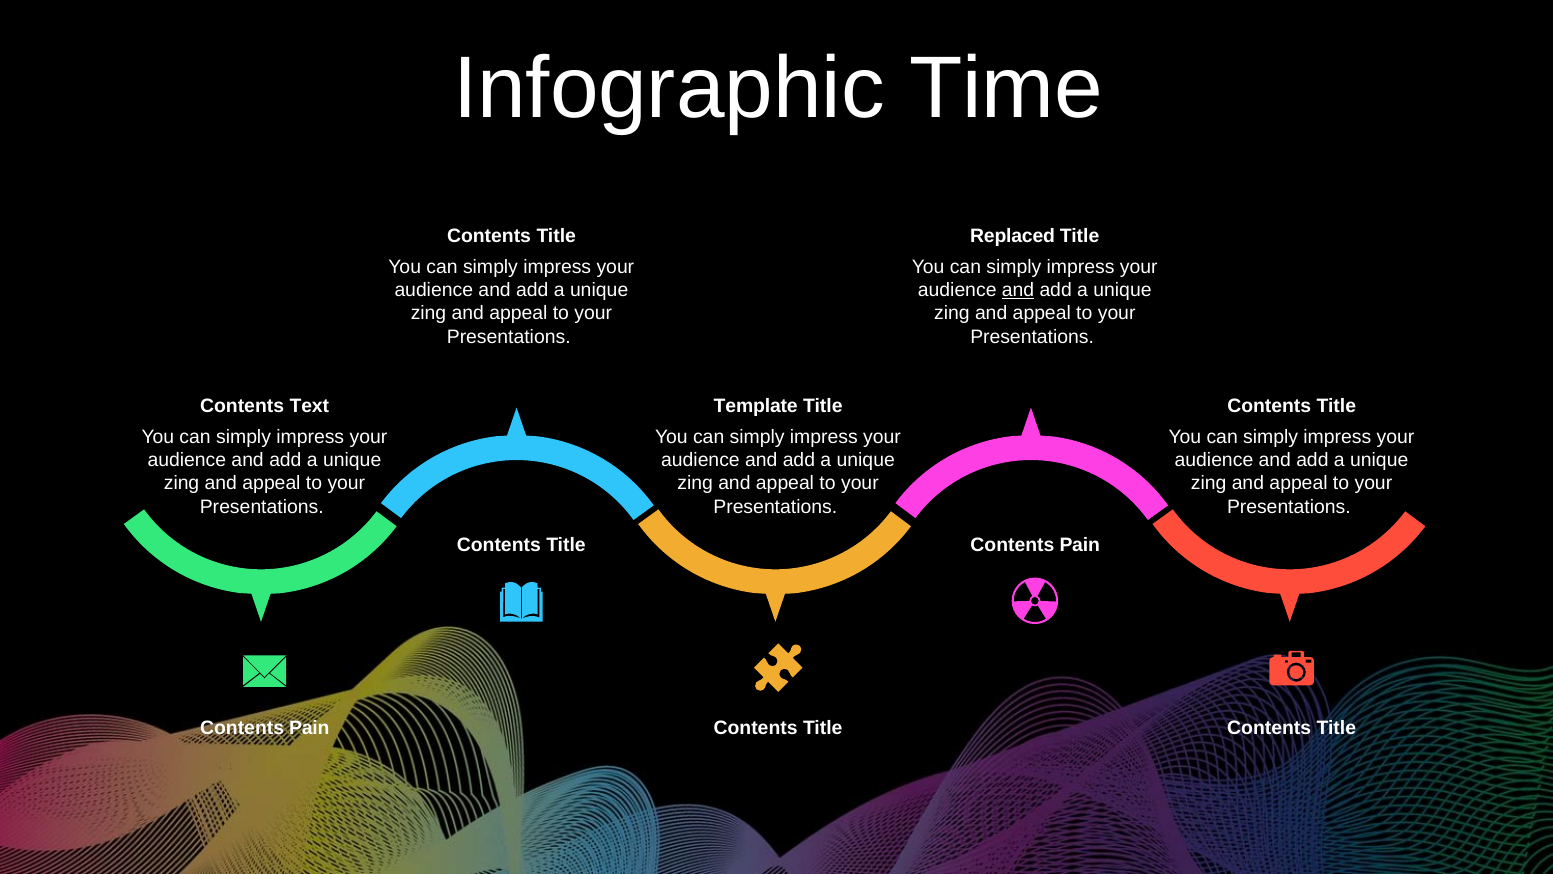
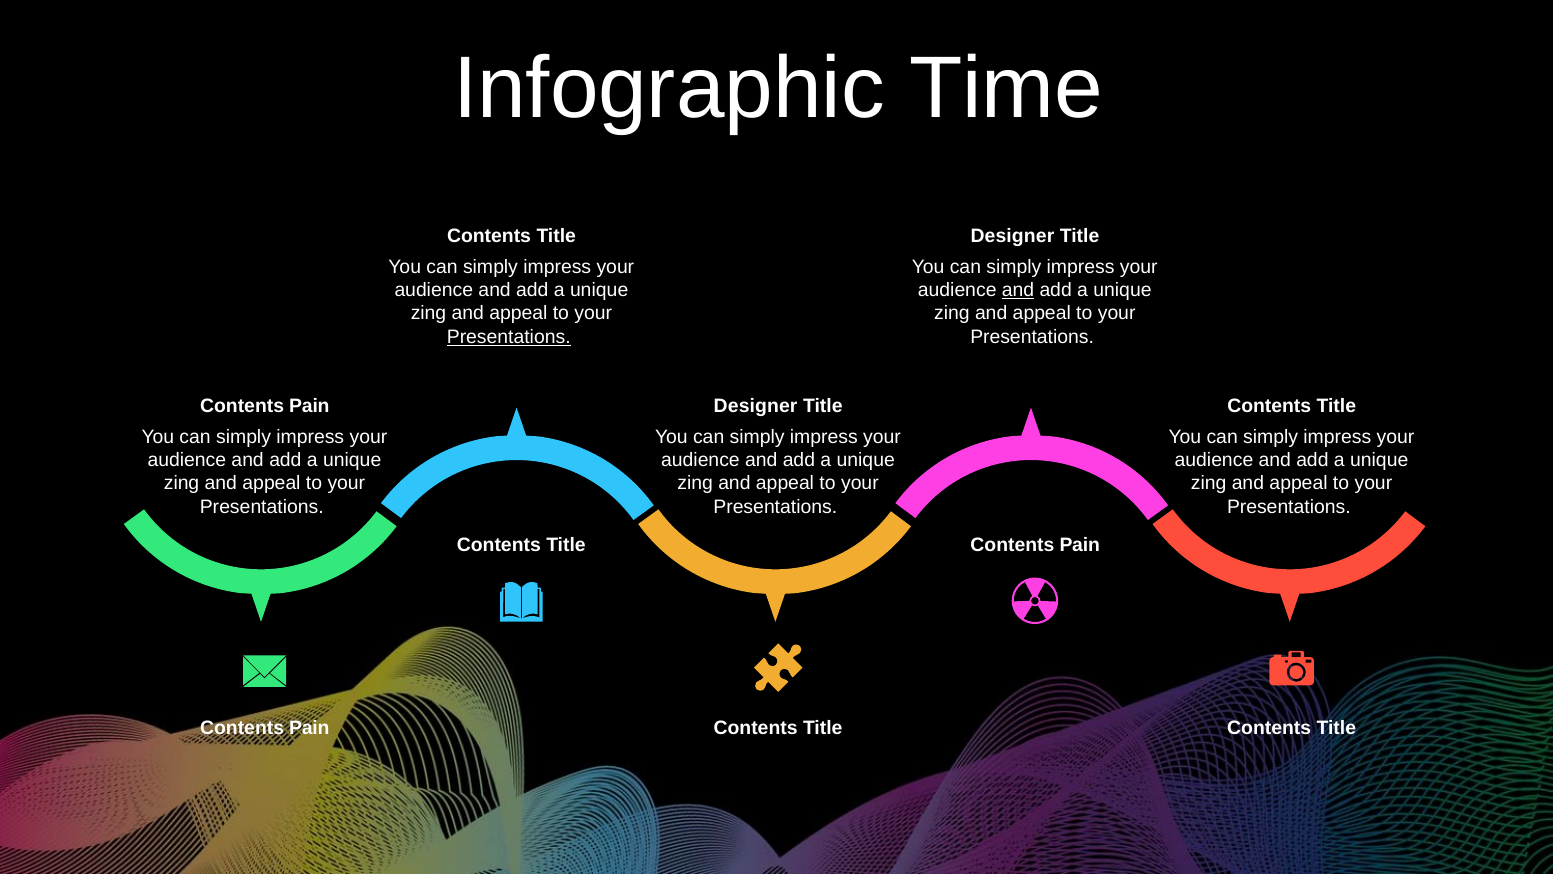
Replaced at (1013, 236): Replaced -> Designer
Presentations at (509, 337) underline: none -> present
Text at (309, 406): Text -> Pain
Template at (756, 406): Template -> Designer
